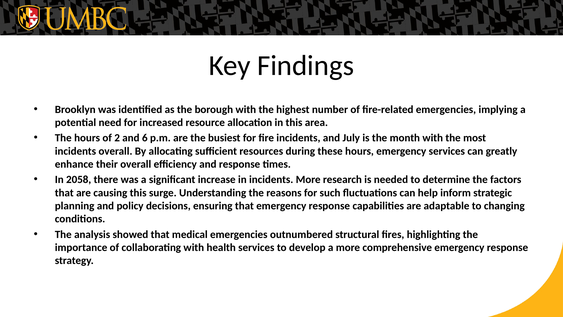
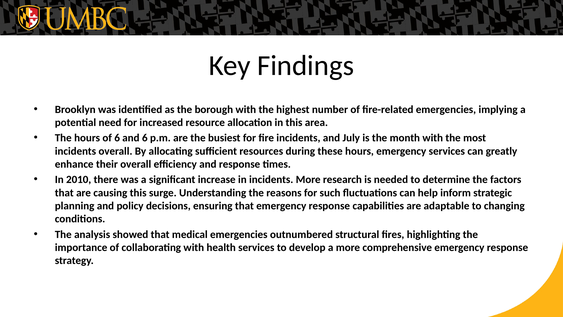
of 2: 2 -> 6
2058: 2058 -> 2010
